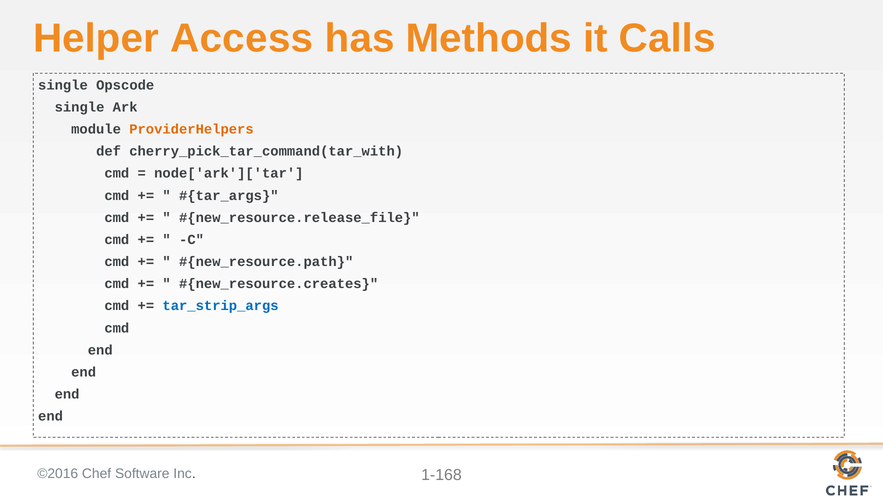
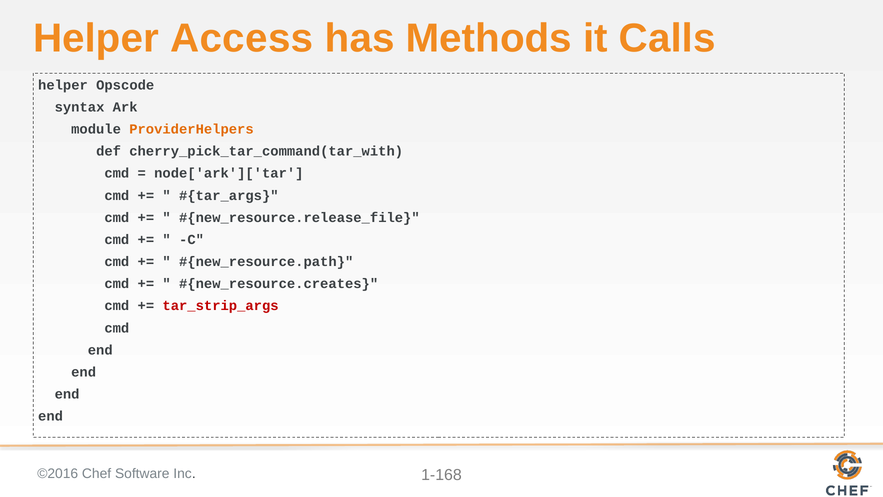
single at (63, 85): single -> helper
single at (80, 107): single -> syntax
tar_strip_args colour: blue -> red
